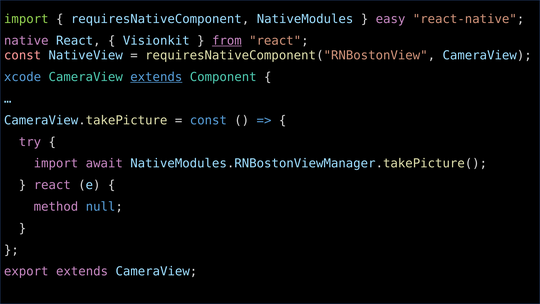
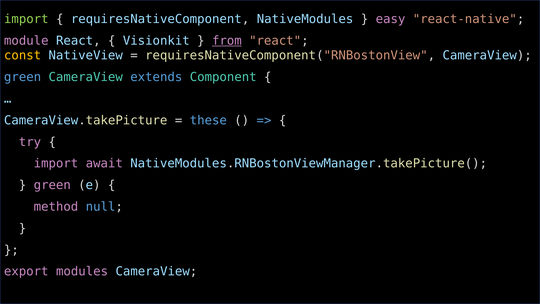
native: native -> module
const at (23, 55) colour: pink -> yellow
xcode at (23, 77): xcode -> green
extends at (156, 77) underline: present -> none
const at (208, 120): const -> these
react at (52, 185): react -> green
export extends: extends -> modules
